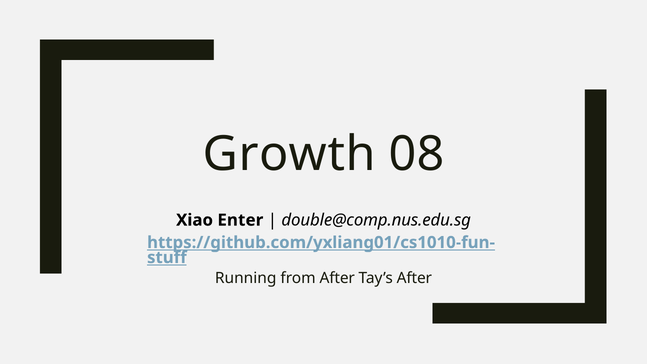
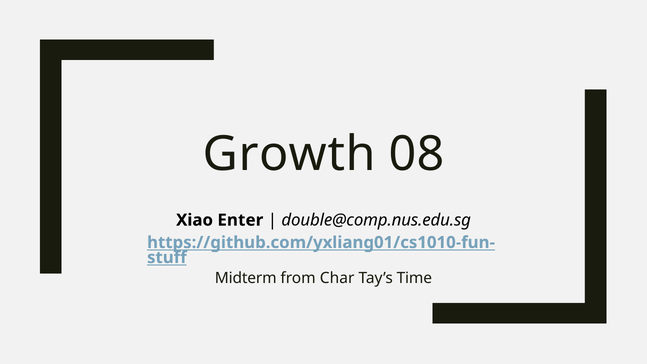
Running: Running -> Midterm
from After: After -> Char
Tay’s After: After -> Time
